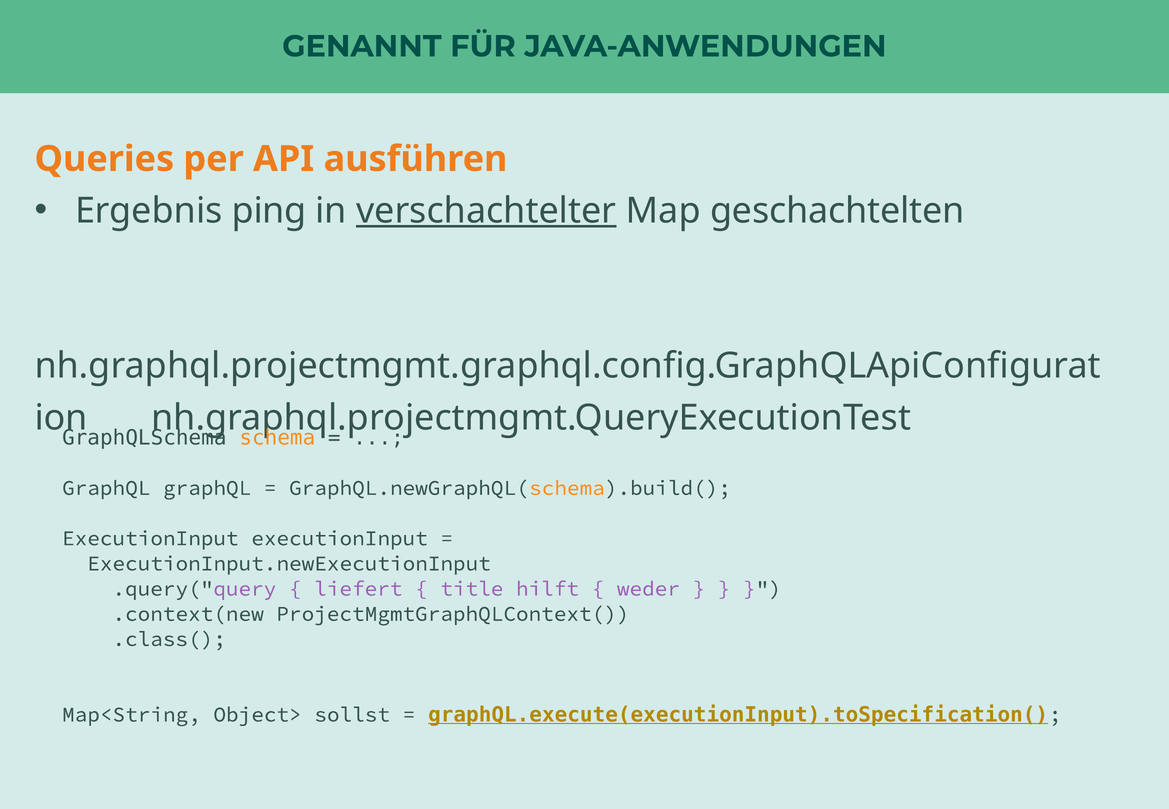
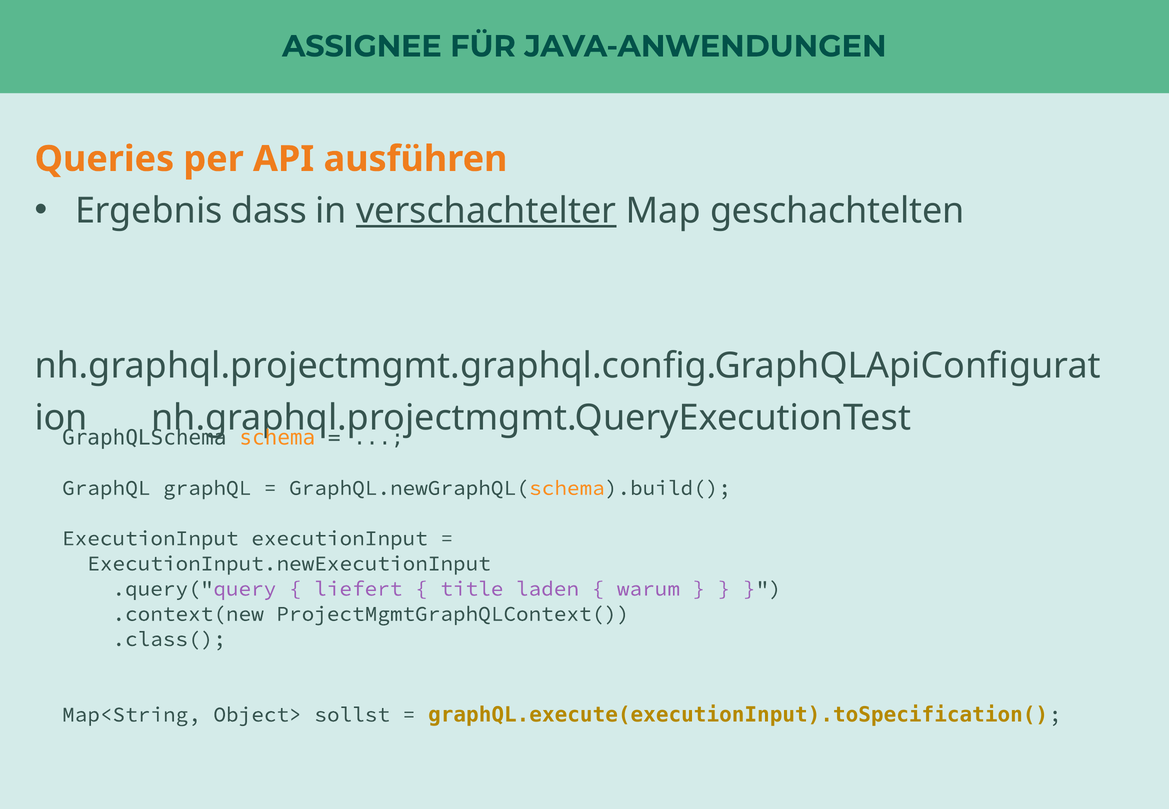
GENANNT: GENANNT -> ASSIGNEE
ping: ping -> dass
hilft: hilft -> laden
weder: weder -> warum
graphQL.execute(executionInput).toSpecification( underline: present -> none
